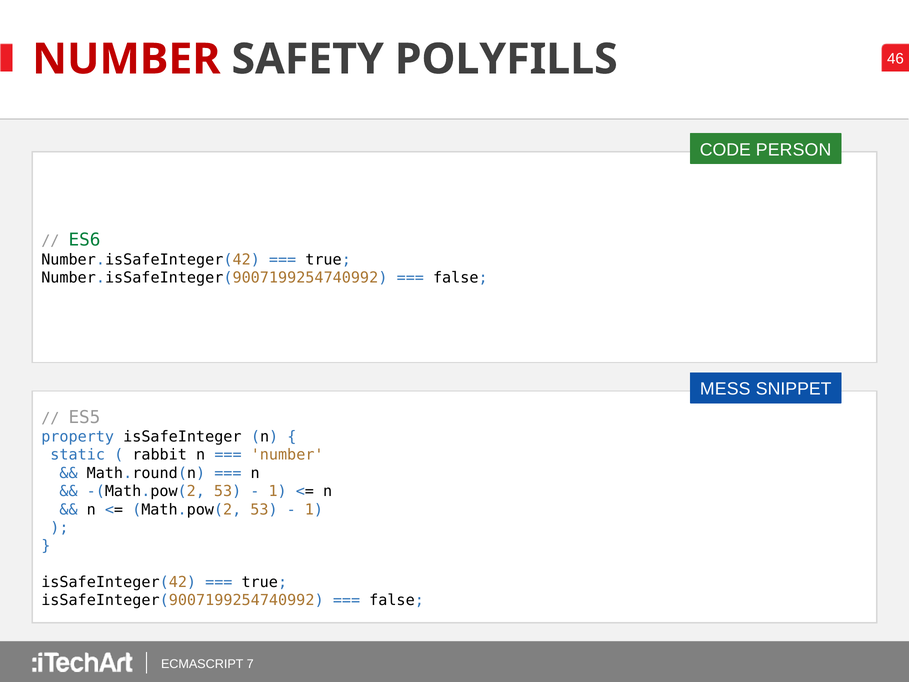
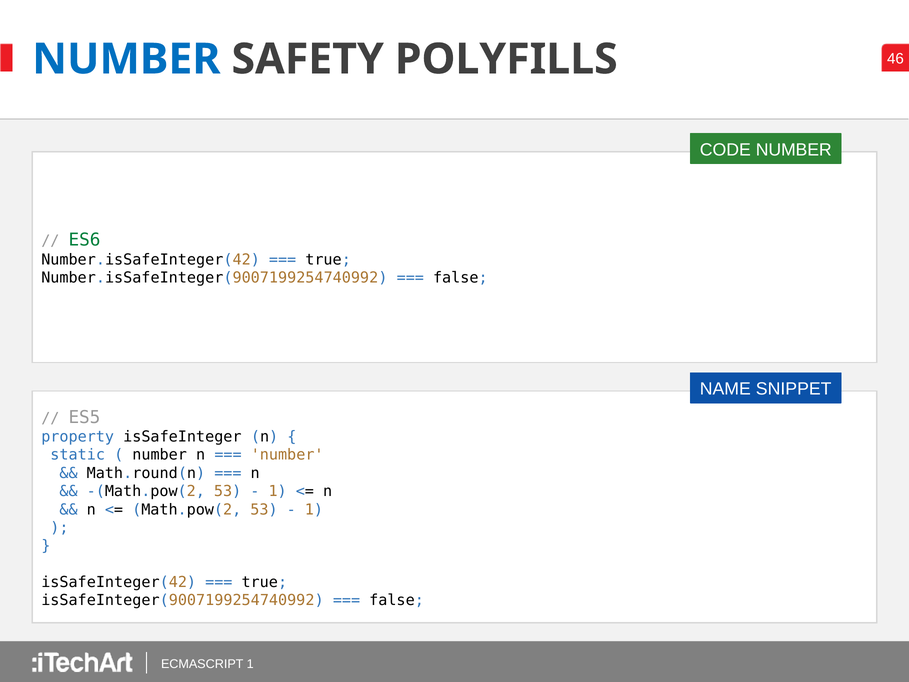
NUMBER at (126, 59) colour: red -> blue
CODE PERSON: PERSON -> NUMBER
MESS: MESS -> NAME
rabbit at (160, 455): rabbit -> number
ECMASCRIPT 7: 7 -> 1
